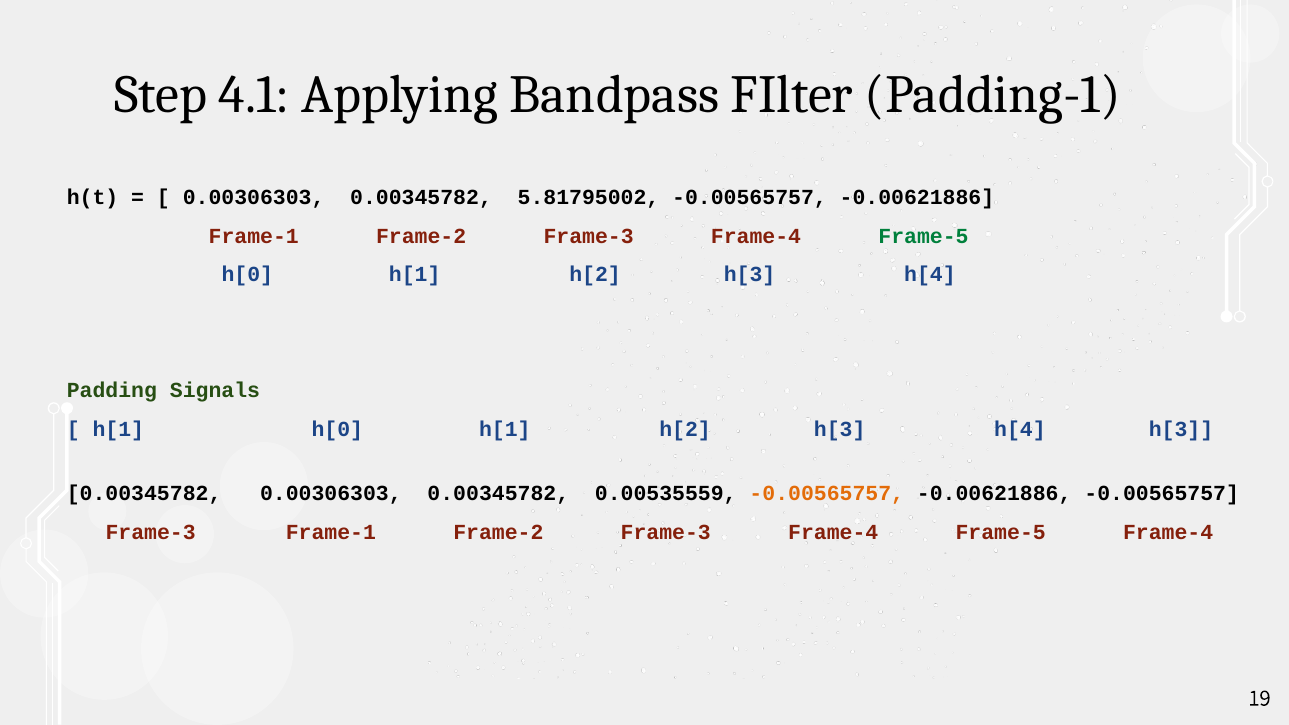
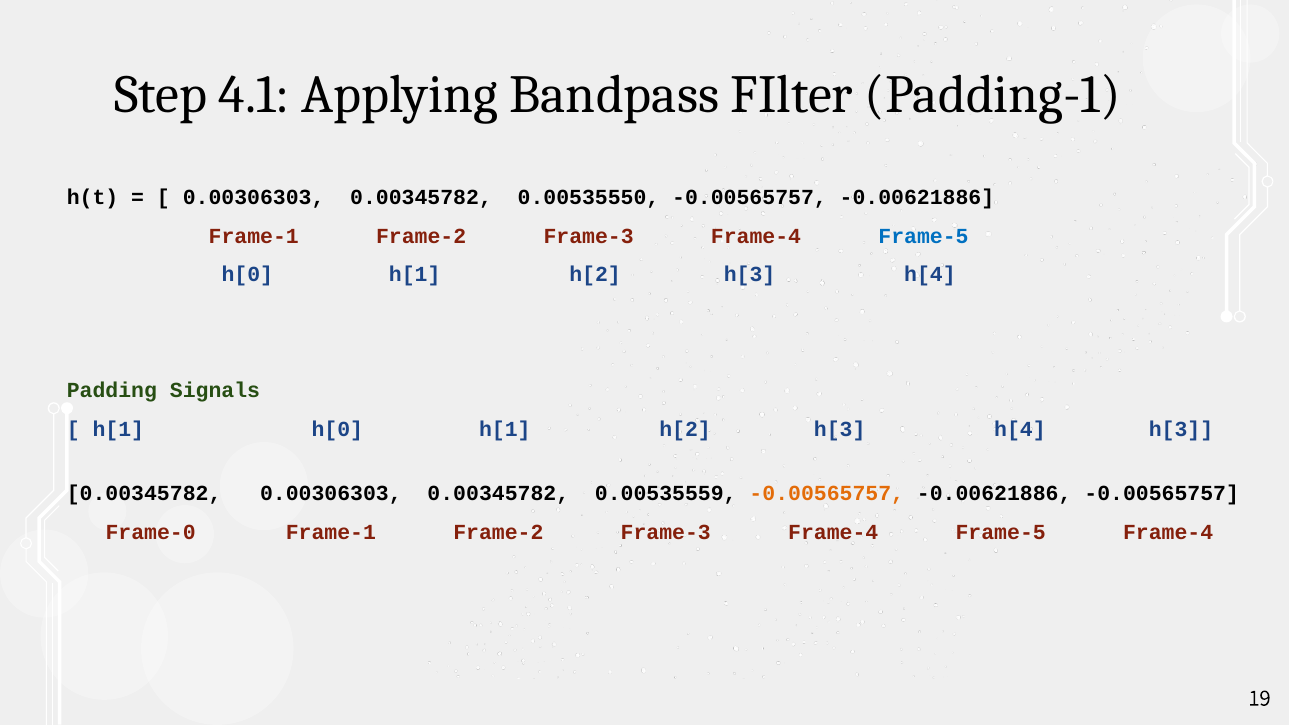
5.81795002: 5.81795002 -> 0.00535550
Frame-5 at (923, 236) colour: green -> blue
Frame-3 at (151, 533): Frame-3 -> Frame-0
